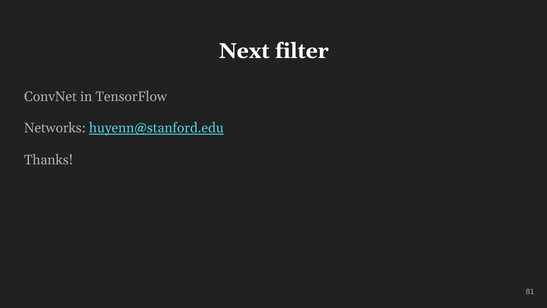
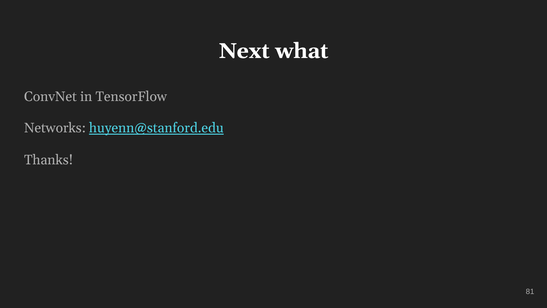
filter: filter -> what
